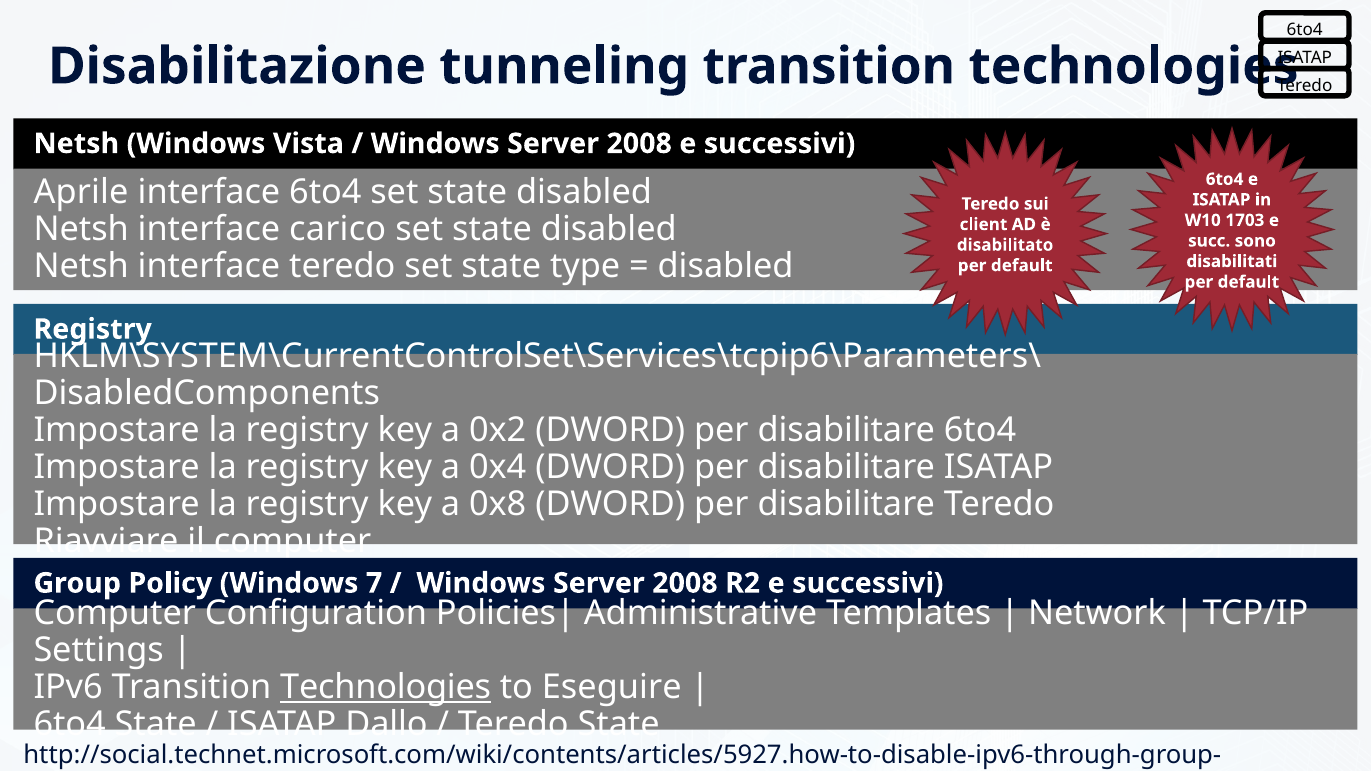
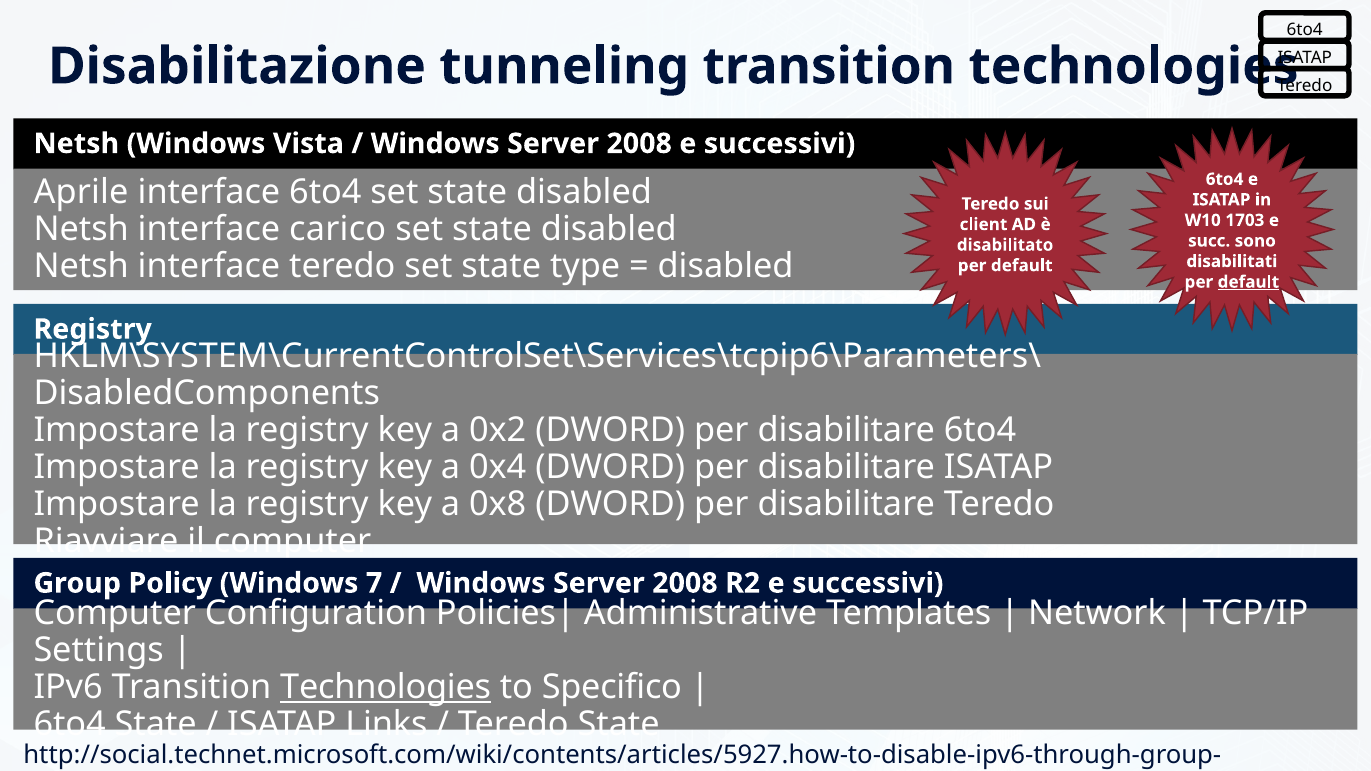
default at (1248, 282) underline: none -> present
Eseguire: Eseguire -> Specifico
Dallo: Dallo -> Links
